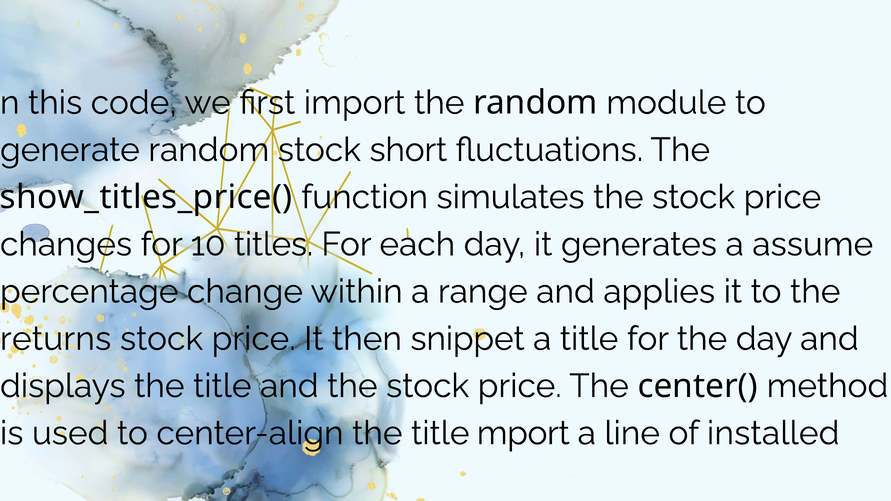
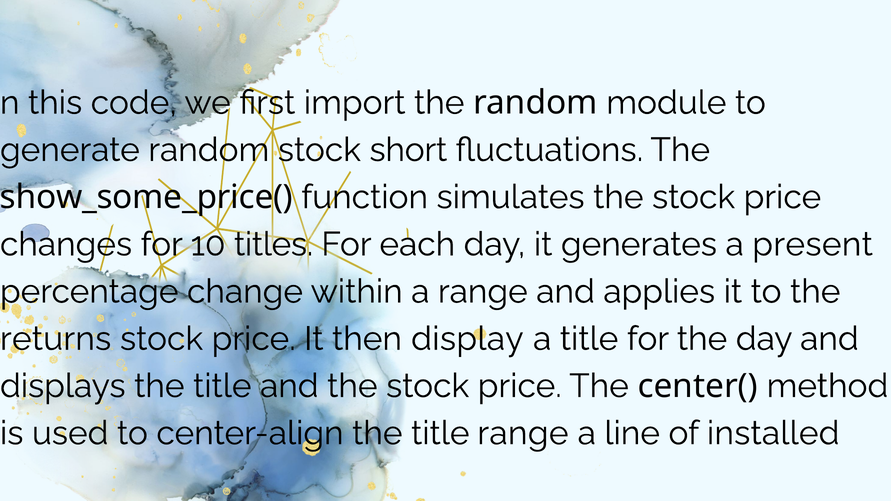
show_titles_price(: show_titles_price( -> show_some_price(
assume: assume -> present
snippet: snippet -> display
title mport: mport -> range
